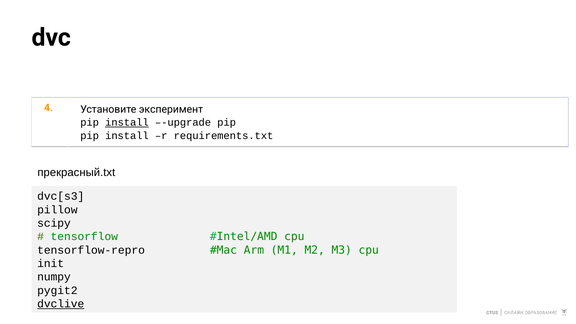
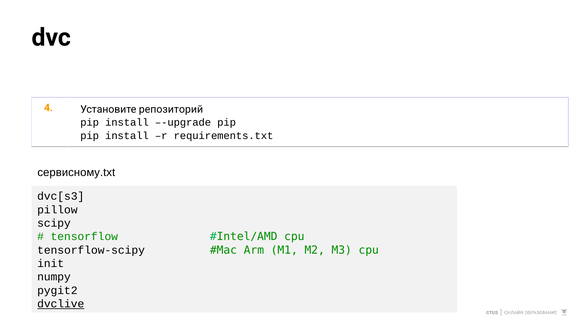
эксперимент: эксперимент -> репозиторий
install at (127, 122) underline: present -> none
прекрасный.txt: прекрасный.txt -> сервисному.txt
tensorflow-repro: tensorflow-repro -> tensorflow-scipy
